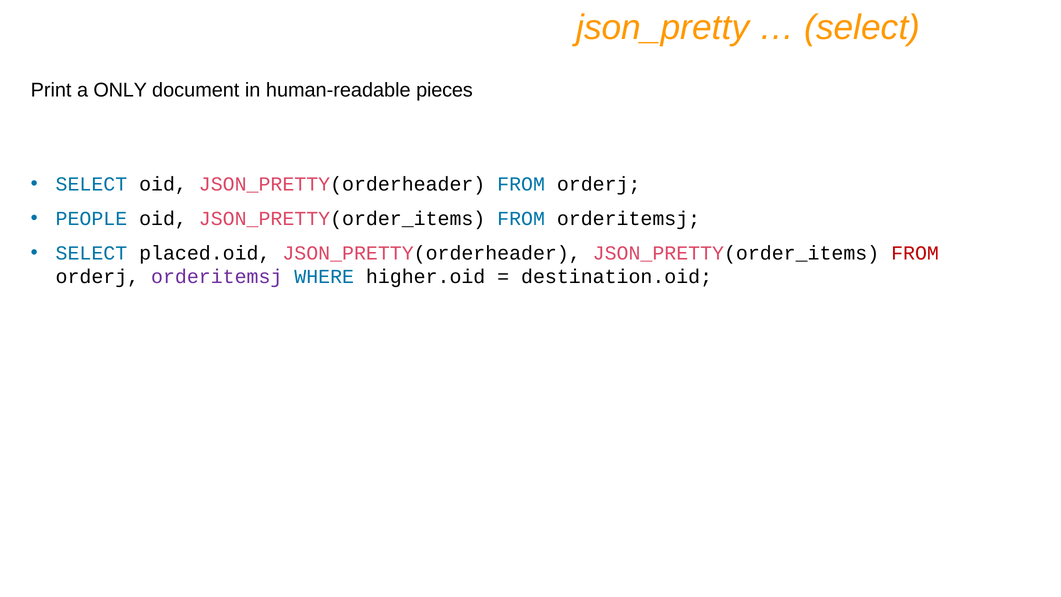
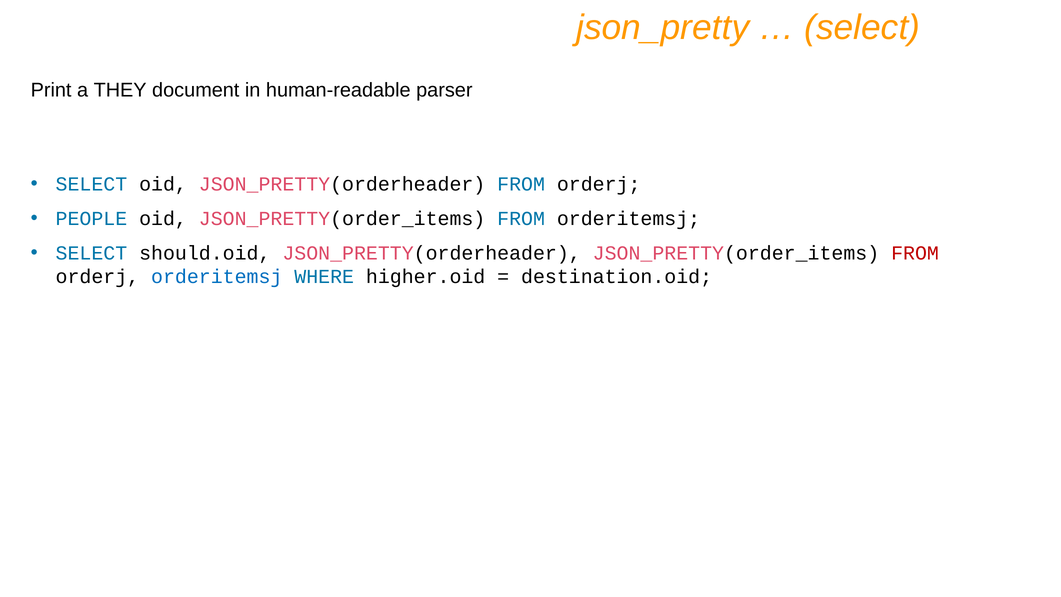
ONLY: ONLY -> THEY
pieces: pieces -> parser
placed.oid: placed.oid -> should.oid
orderitemsj at (217, 277) colour: purple -> blue
